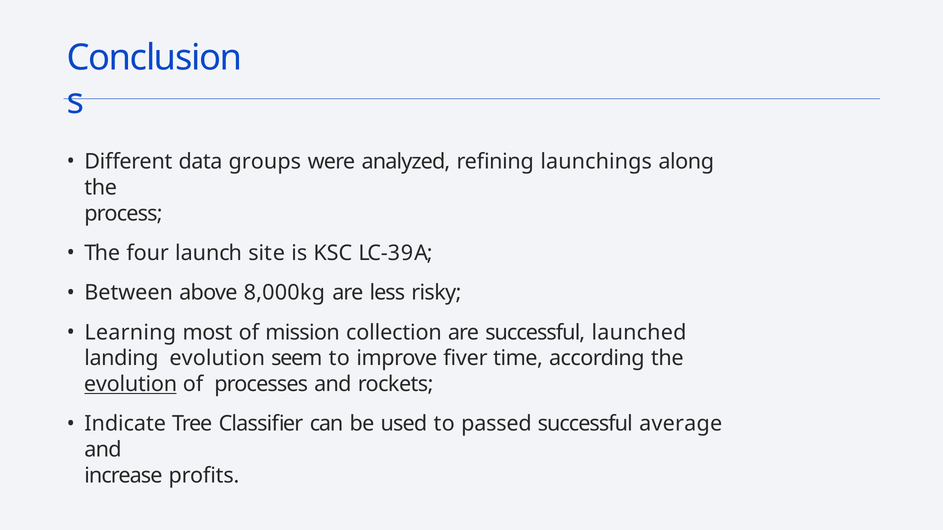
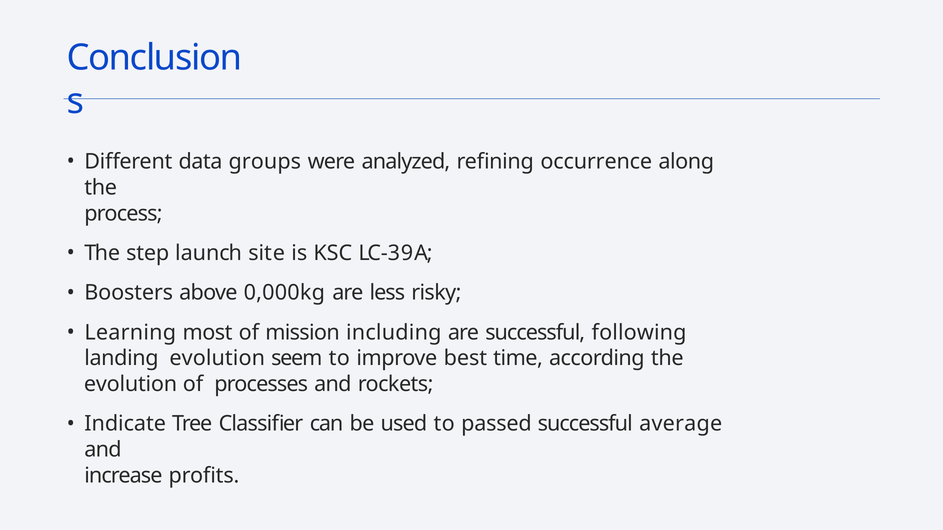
launchings: launchings -> occurrence
four: four -> step
Between: Between -> Boosters
8,000kg: 8,000kg -> 0,000kg
collection: collection -> including
launched: launched -> following
fiver: fiver -> best
evolution at (131, 384) underline: present -> none
